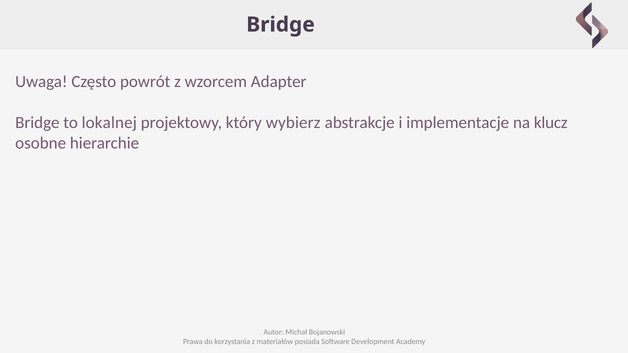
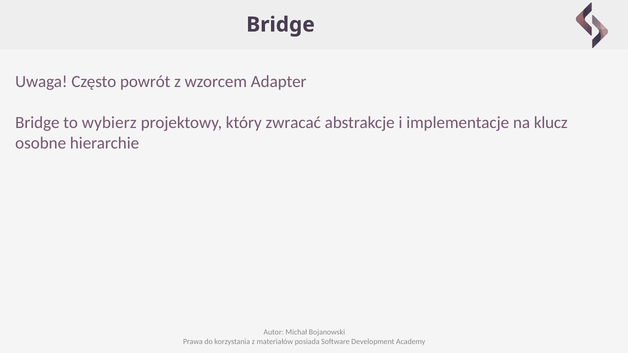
lokalnej: lokalnej -> wybierz
wybierz: wybierz -> zwracać
